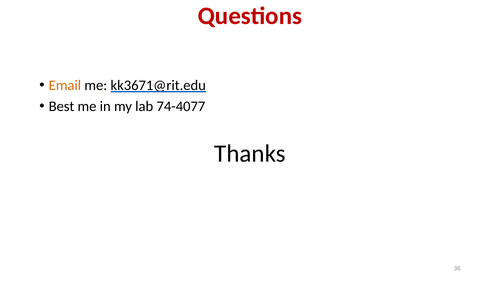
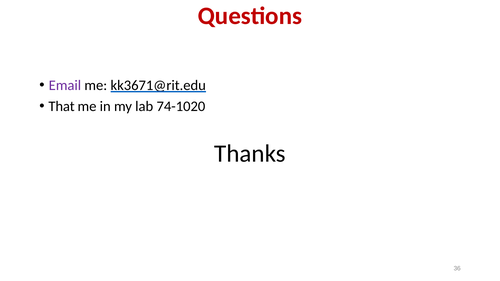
Email colour: orange -> purple
Best: Best -> That
74-4077: 74-4077 -> 74-1020
